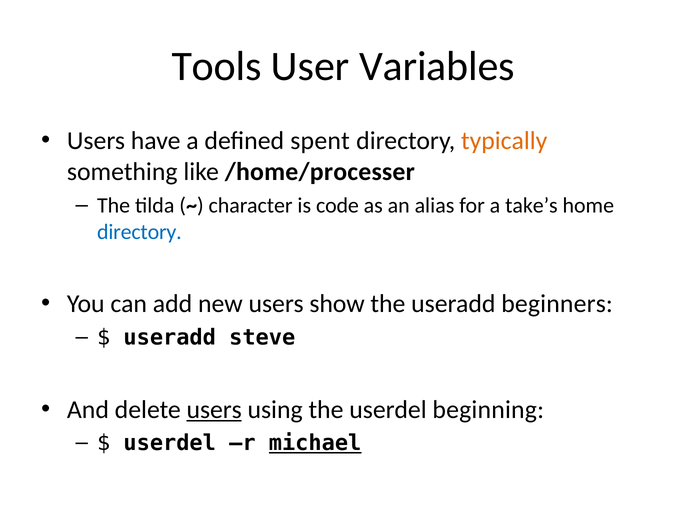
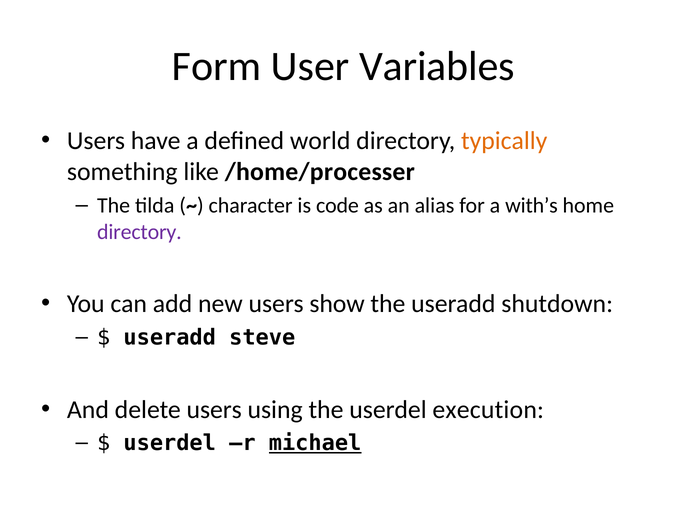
Tools: Tools -> Form
spent: spent -> world
take’s: take’s -> with’s
directory at (139, 232) colour: blue -> purple
beginners: beginners -> shutdown
users at (214, 410) underline: present -> none
beginning: beginning -> execution
